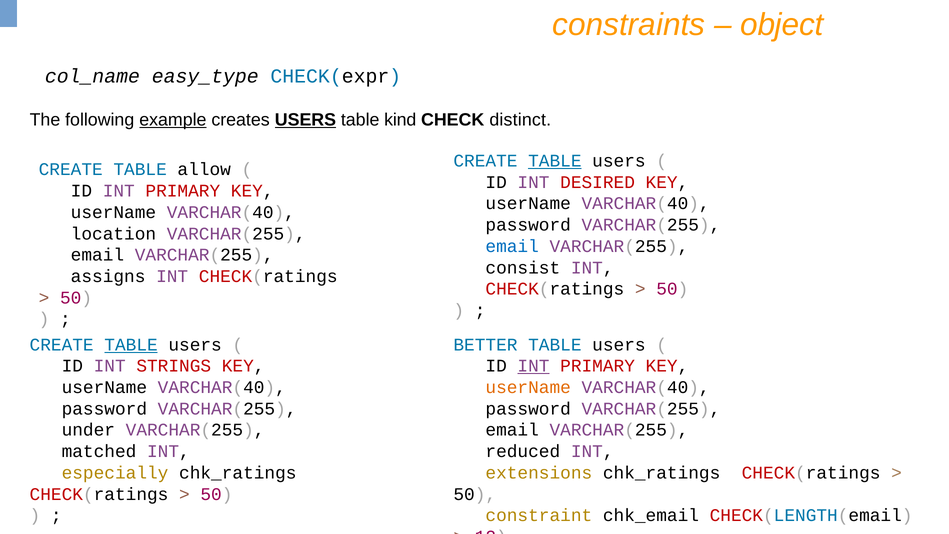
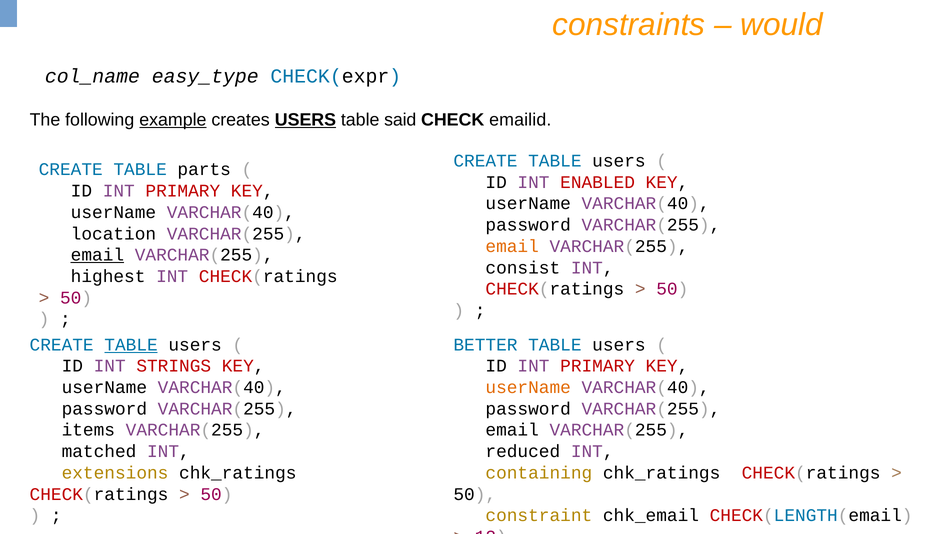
object: object -> would
kind: kind -> said
distinct: distinct -> emailid
TABLE at (555, 161) underline: present -> none
allow: allow -> parts
DESIRED: DESIRED -> ENABLED
email at (512, 246) colour: blue -> orange
email at (97, 255) underline: none -> present
assigns: assigns -> highest
INT at (534, 366) underline: present -> none
under: under -> items
especially: especially -> extensions
extensions: extensions -> containing
